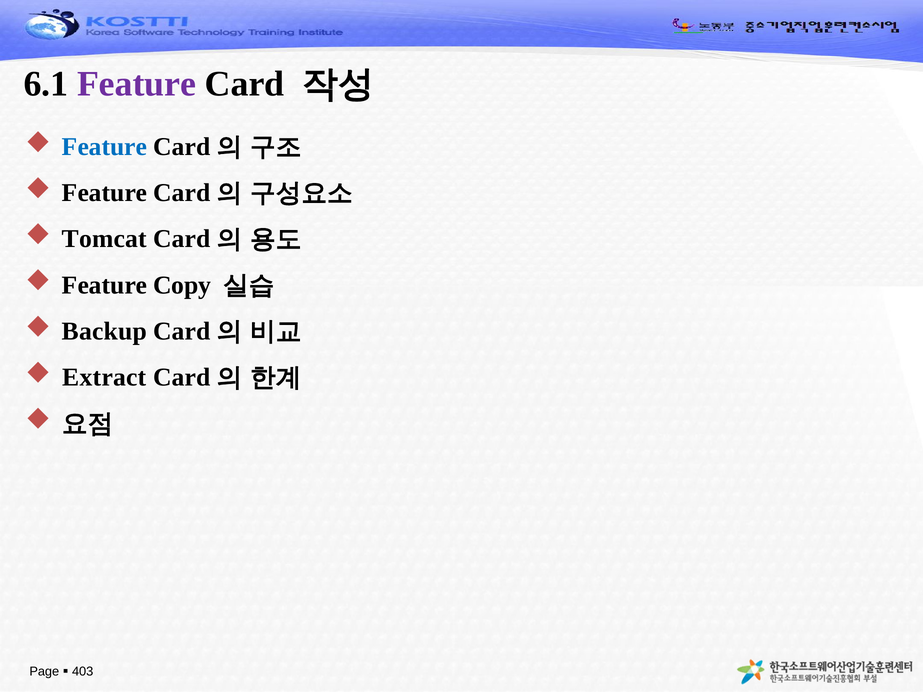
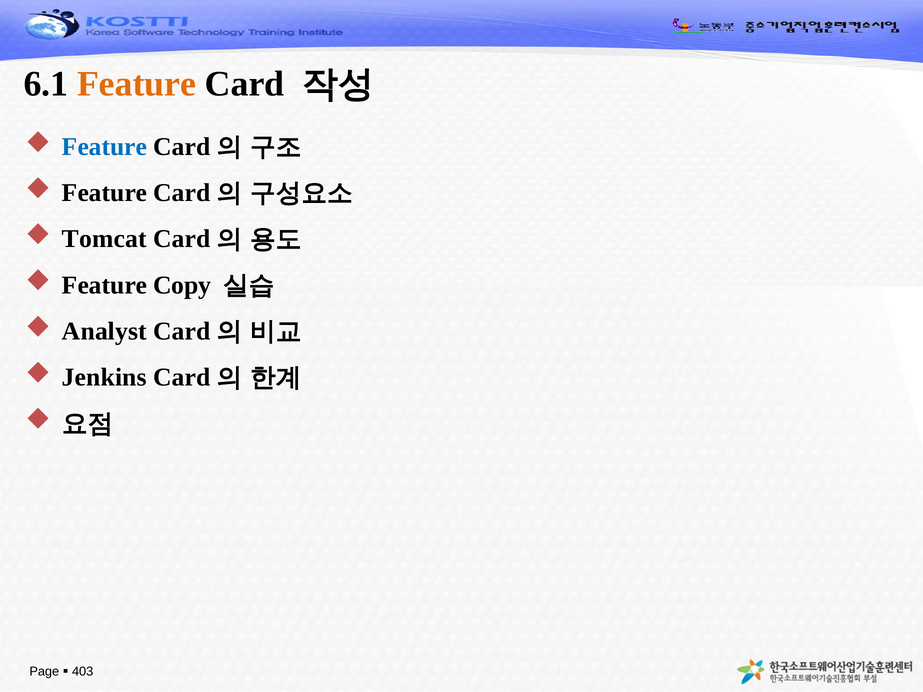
Feature at (137, 84) colour: purple -> orange
Backup: Backup -> Analyst
Extract: Extract -> Jenkins
